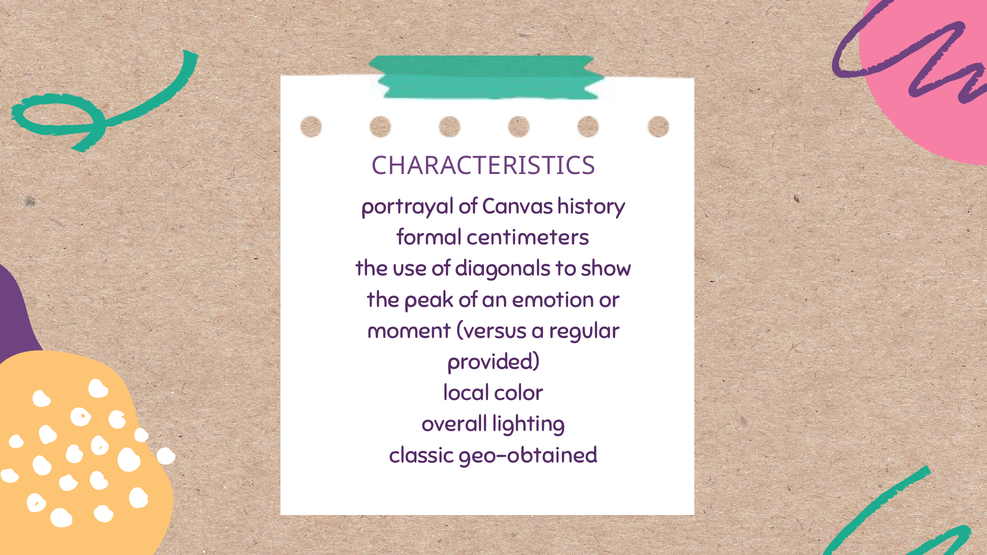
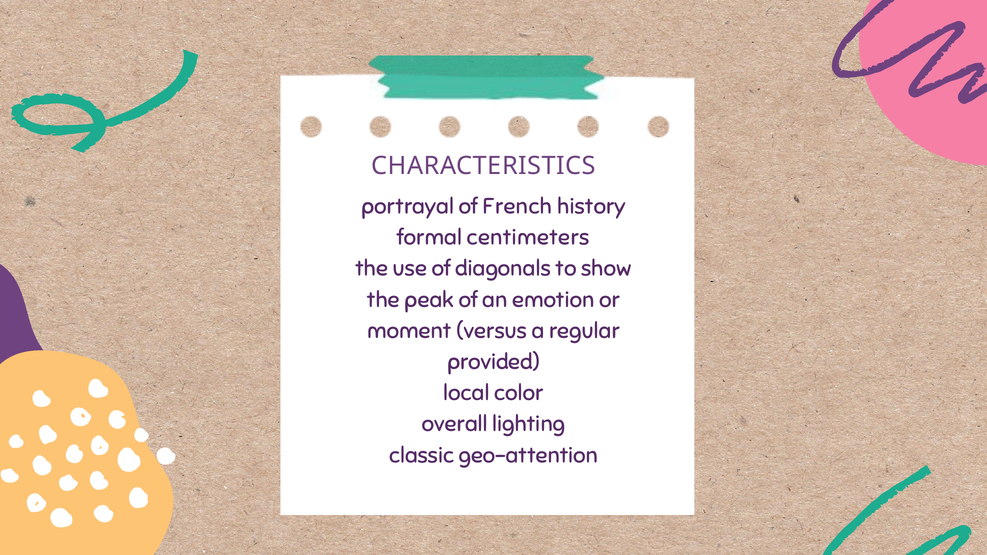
Canvas: Canvas -> French
geo-obtained: geo-obtained -> geo-attention
